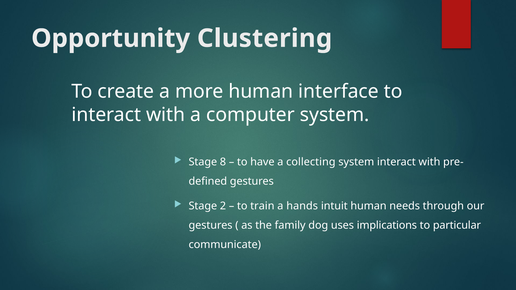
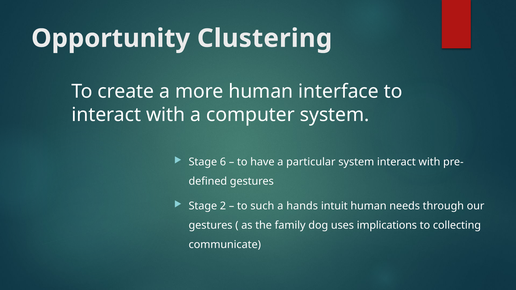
8: 8 -> 6
collecting: collecting -> particular
train: train -> such
particular: particular -> collecting
